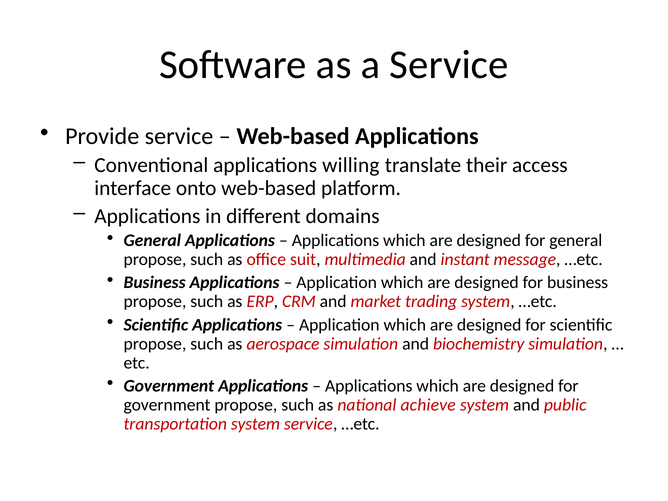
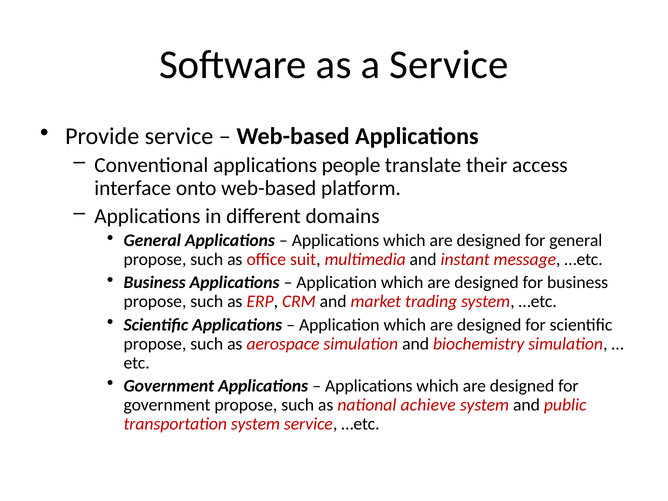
willing: willing -> people
